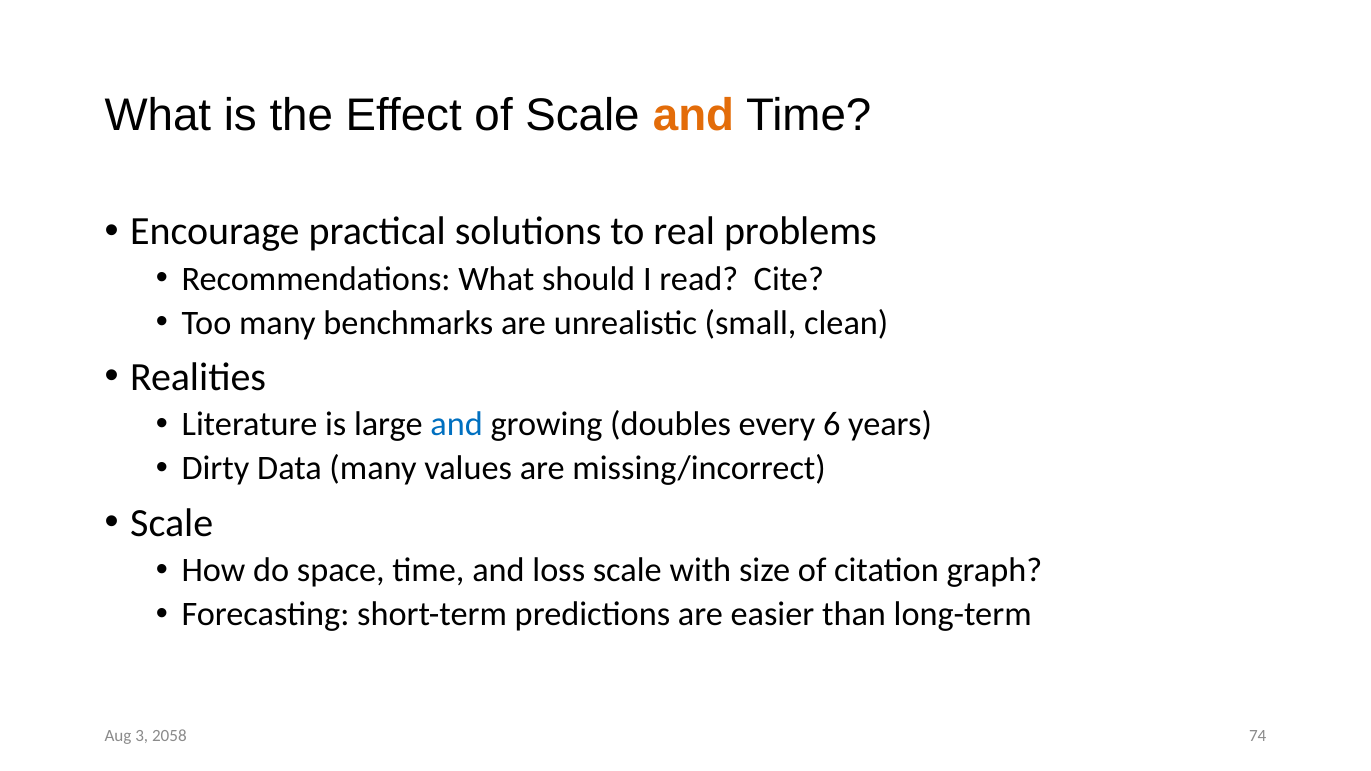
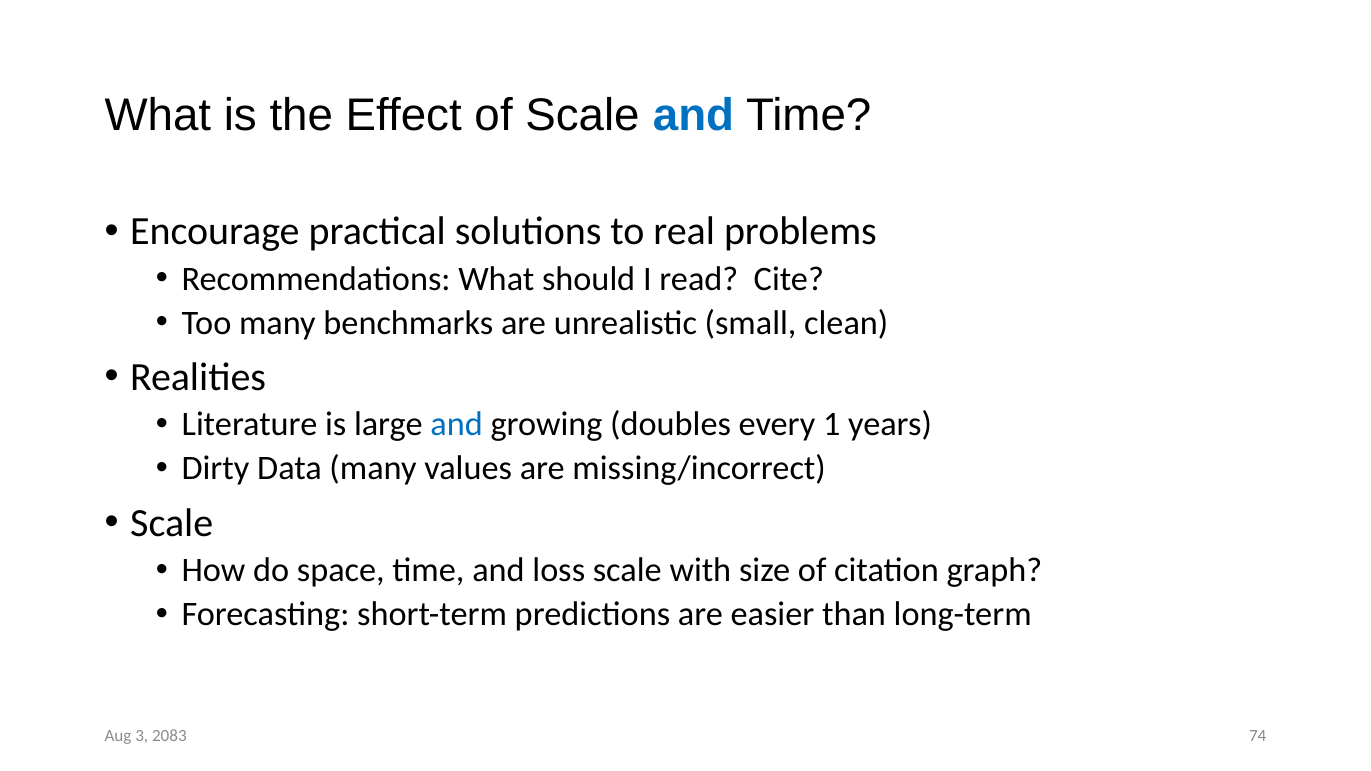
and at (694, 115) colour: orange -> blue
6: 6 -> 1
2058: 2058 -> 2083
